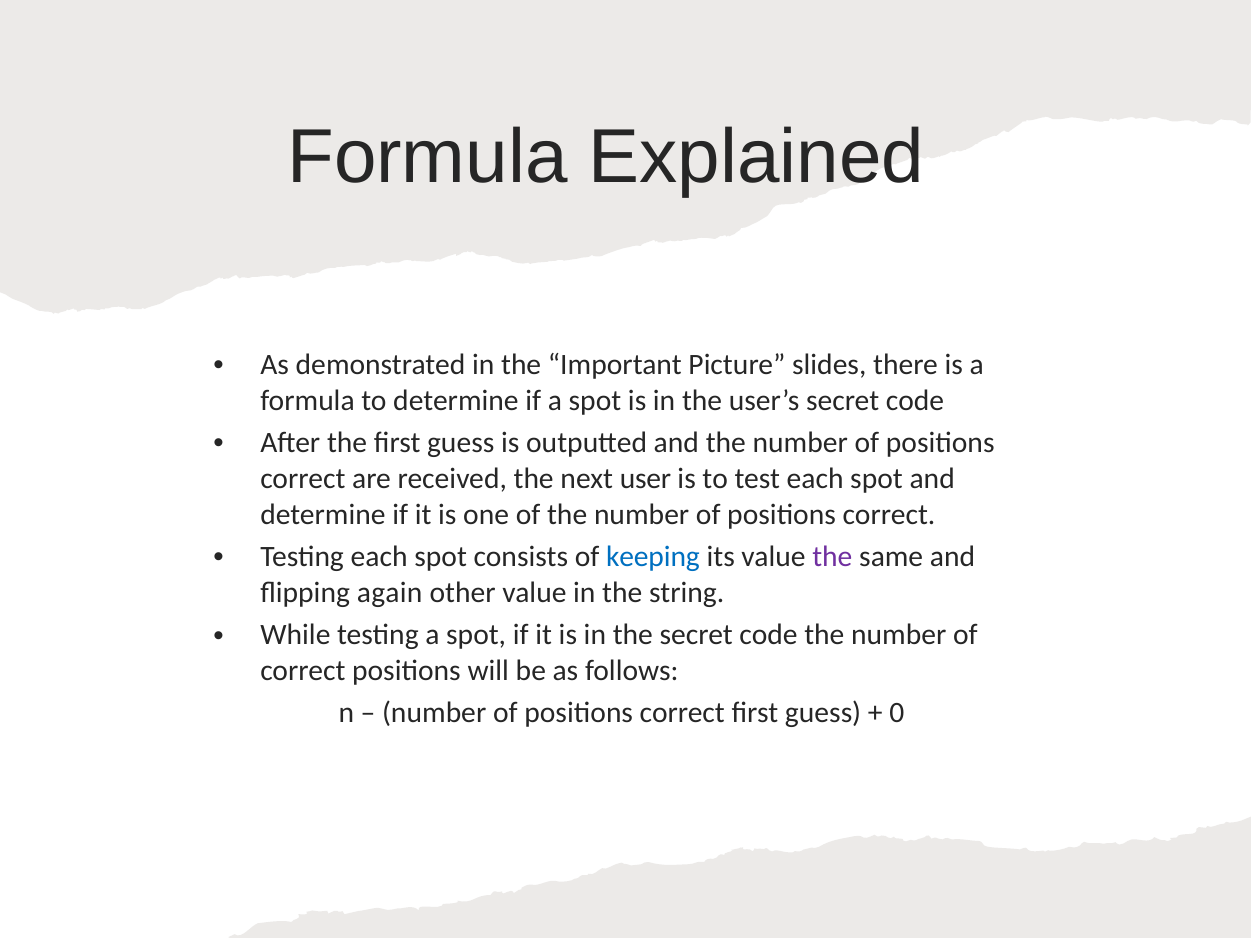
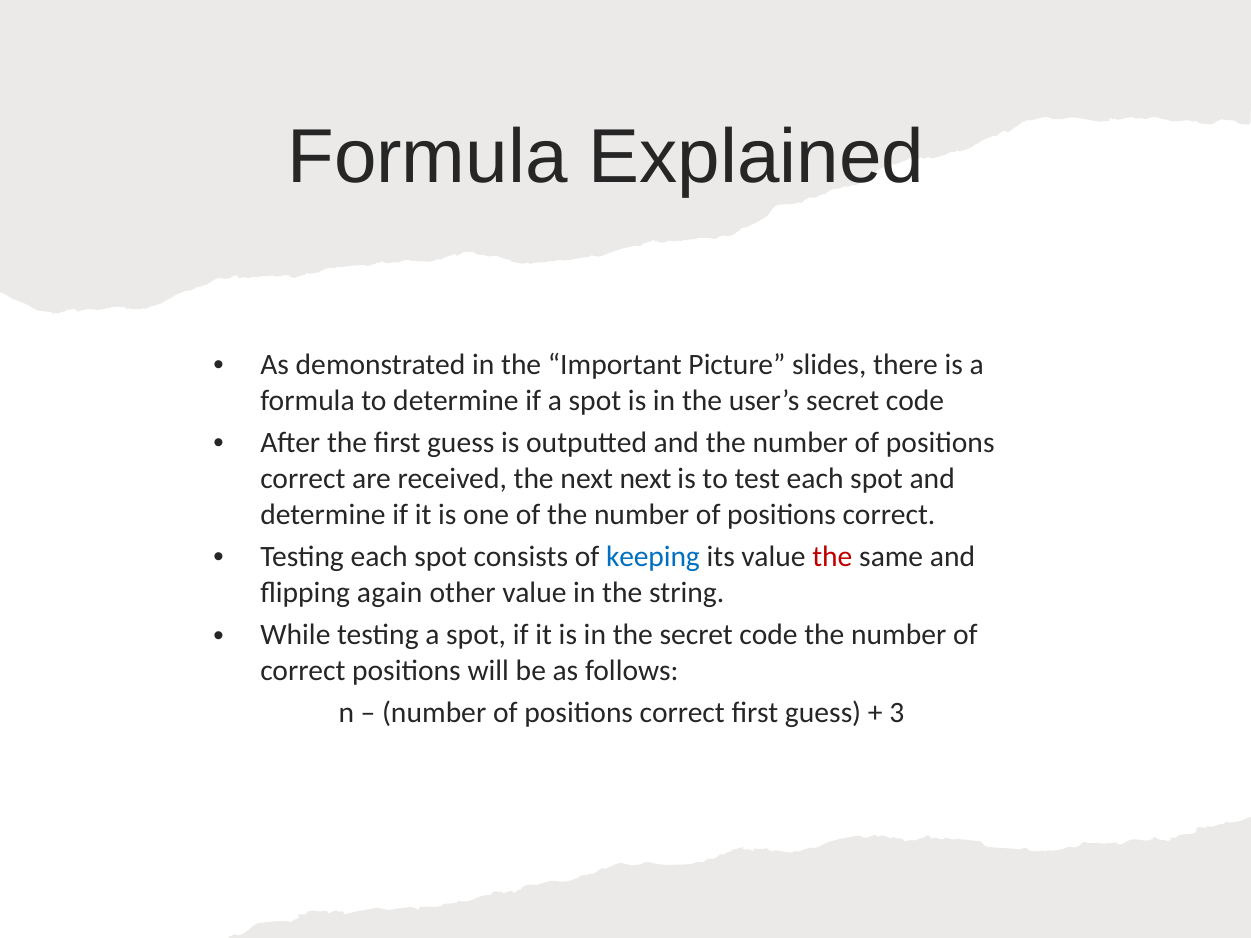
next user: user -> next
the at (832, 557) colour: purple -> red
0: 0 -> 3
